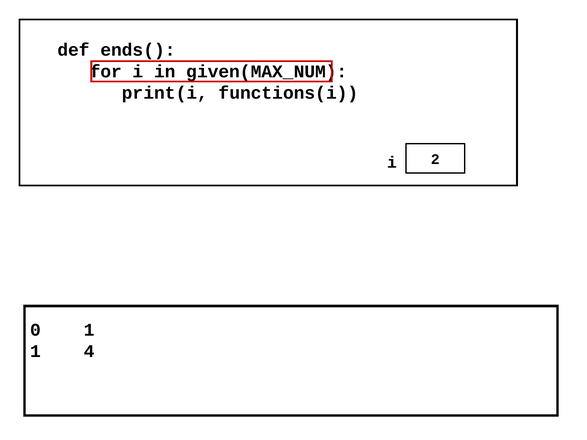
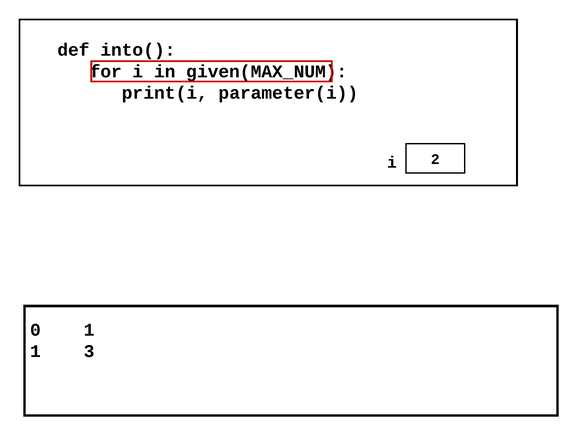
ends(: ends( -> into(
functions(i: functions(i -> parameter(i
4: 4 -> 3
